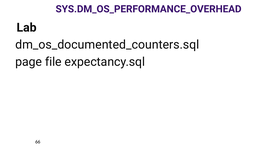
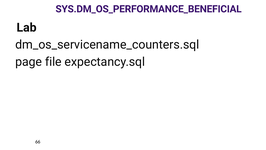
SYS.DM_OS_PERFORMANCE_OVERHEAD: SYS.DM_OS_PERFORMANCE_OVERHEAD -> SYS.DM_OS_PERFORMANCE_BENEFICIAL
dm_os_documented_counters.sql: dm_os_documented_counters.sql -> dm_os_servicename_counters.sql
